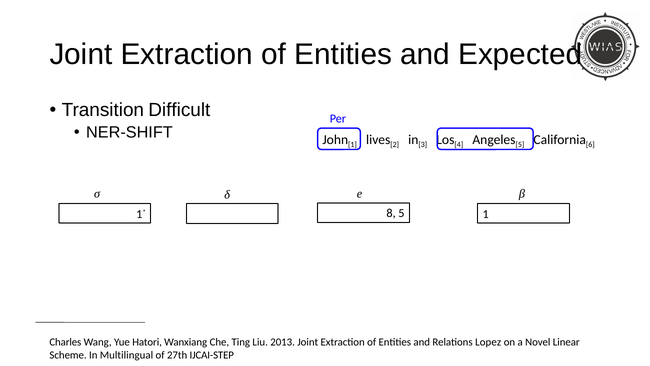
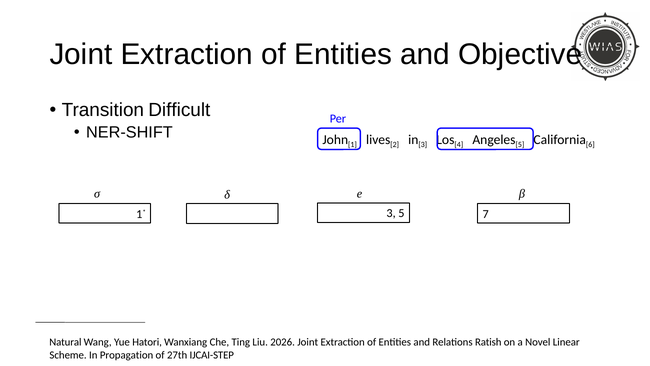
Expected: Expected -> Objective
8 at (391, 213): 8 -> 3
5 1: 1 -> 7
Charles: Charles -> Natural
2013: 2013 -> 2026
Lopez: Lopez -> Ratish
Multilingual: Multilingual -> Propagation
